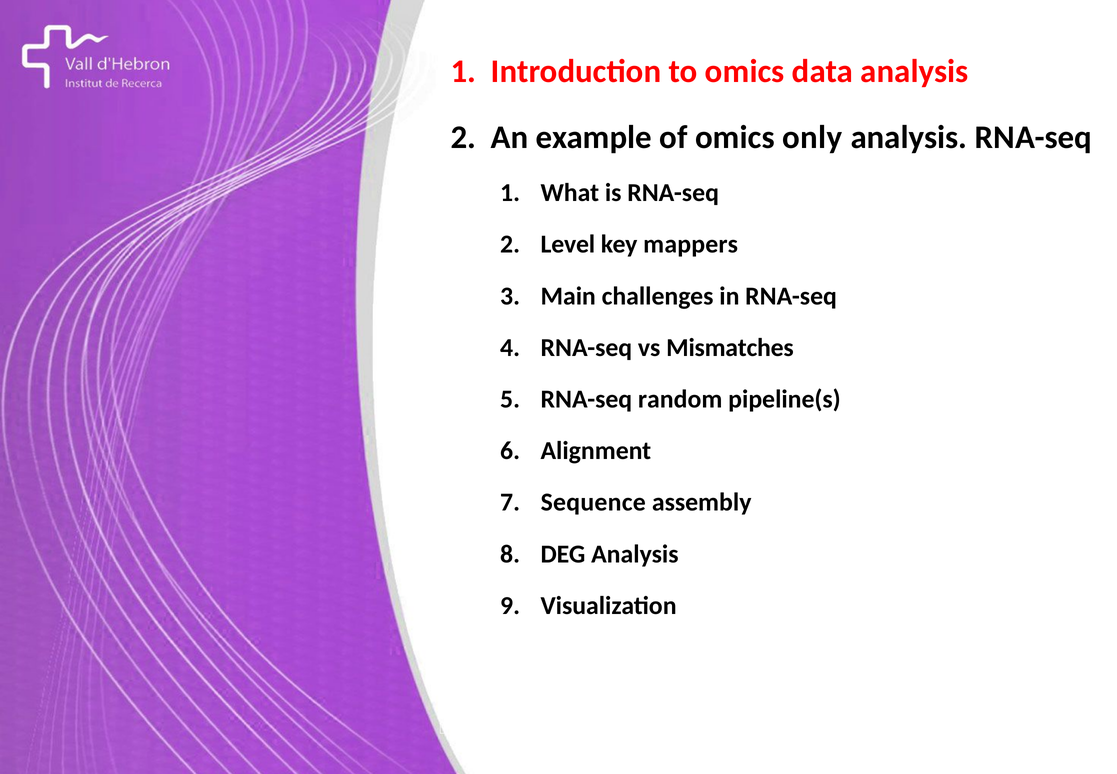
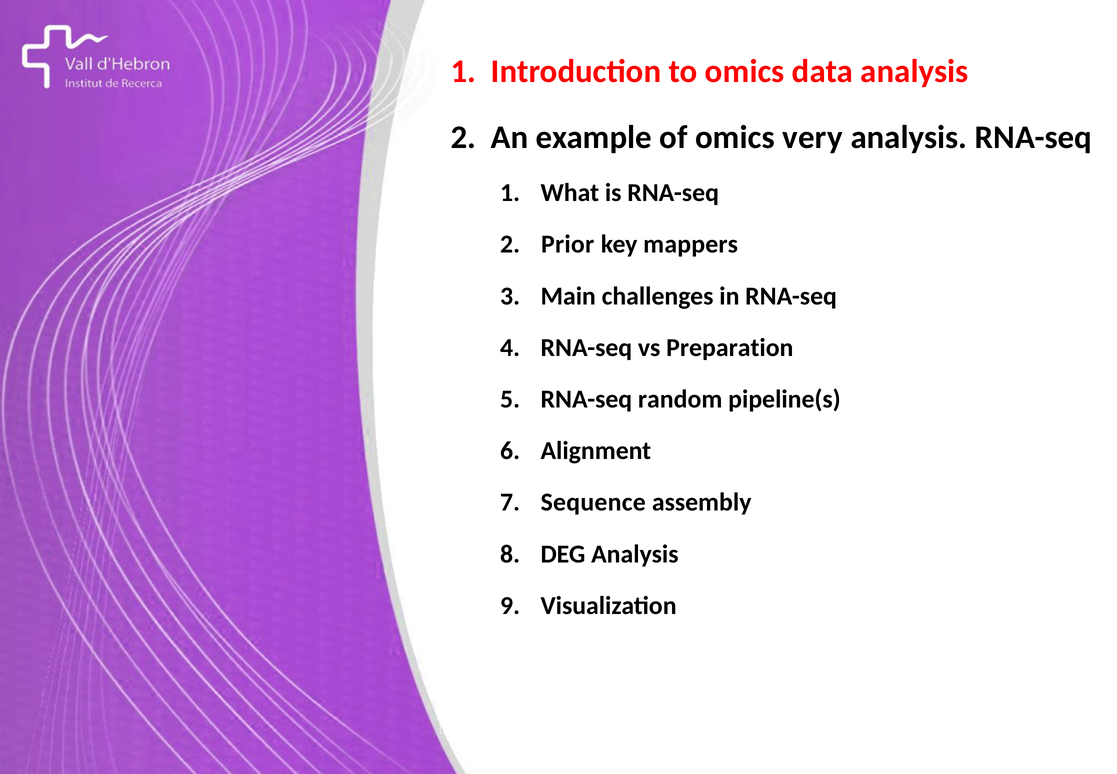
only: only -> very
Level: Level -> Prior
Mismatches: Mismatches -> Preparation
